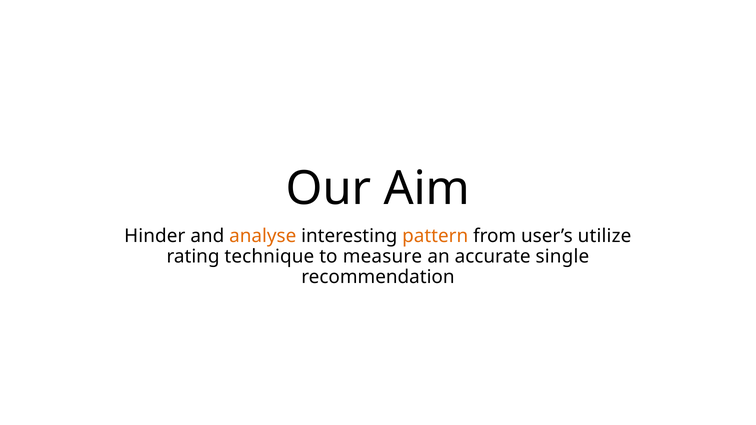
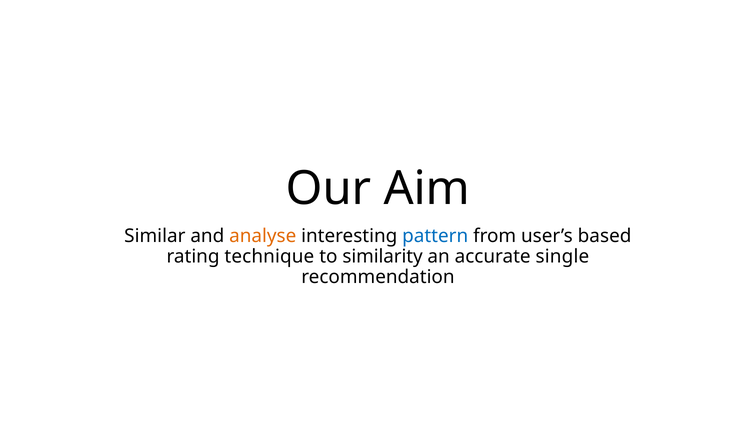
Hinder: Hinder -> Similar
pattern colour: orange -> blue
utilize: utilize -> based
measure: measure -> similarity
